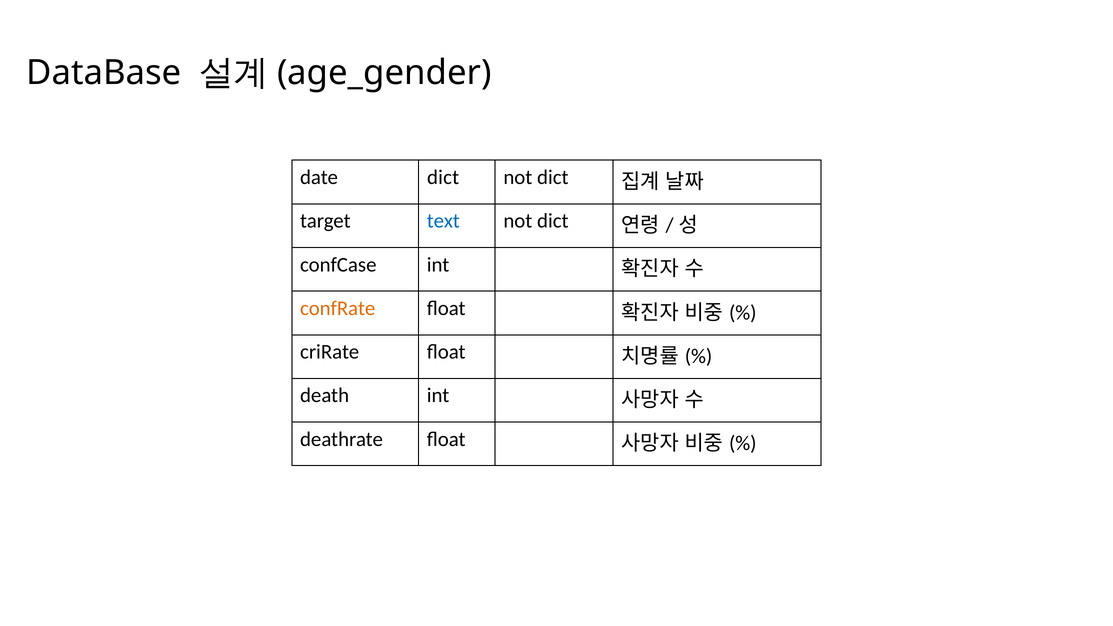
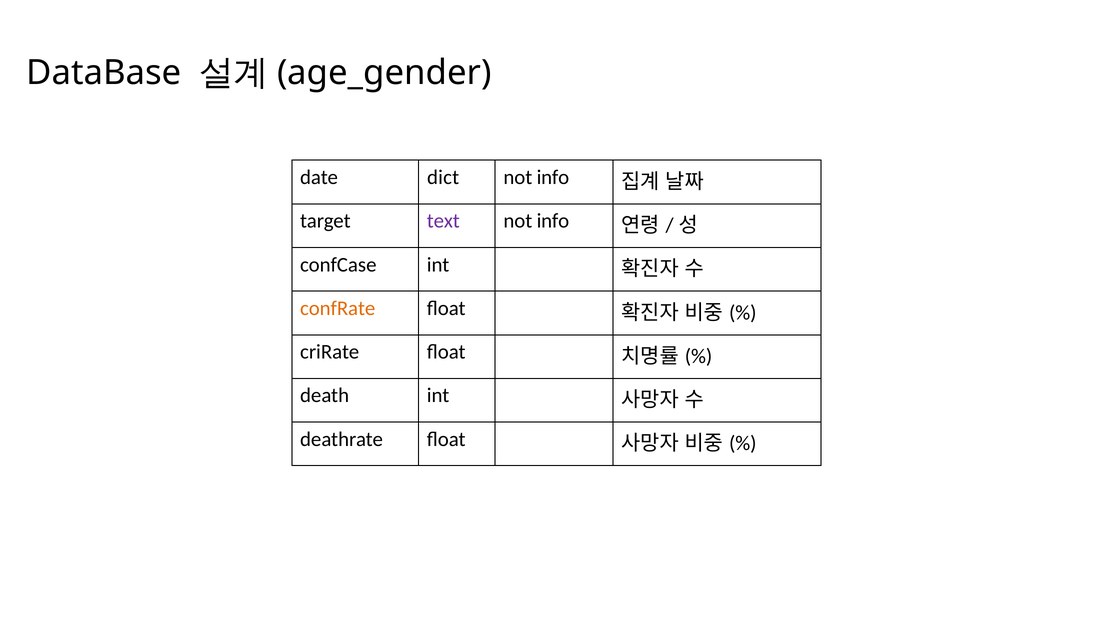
dict at (553, 177): dict -> info
text colour: blue -> purple
dict at (553, 221): dict -> info
